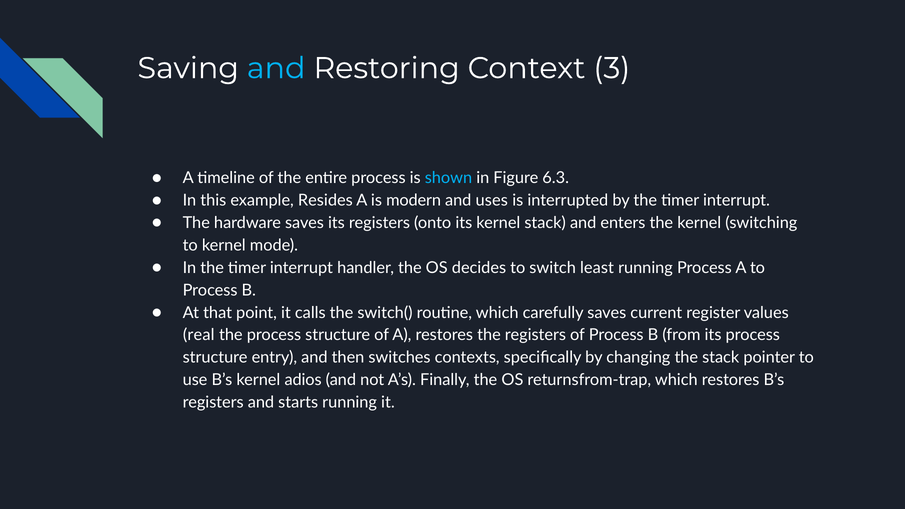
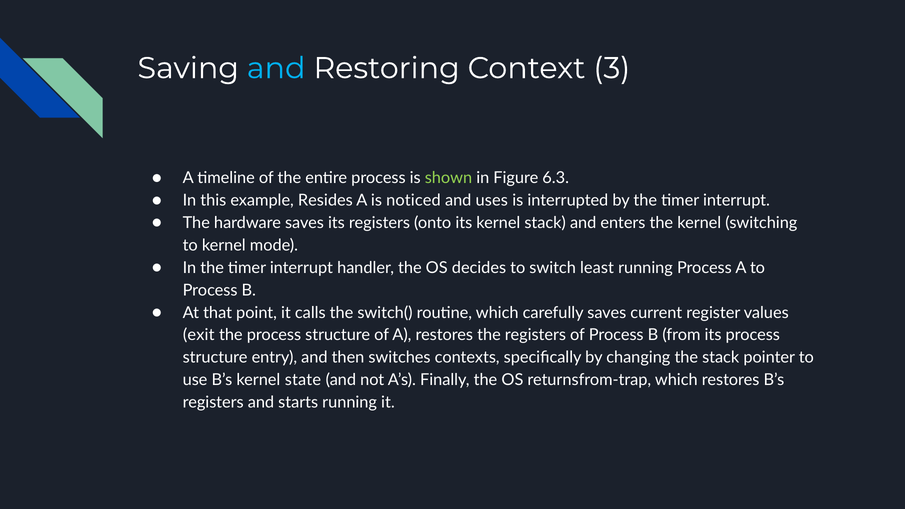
shown colour: light blue -> light green
modern: modern -> noticed
real: real -> exit
adios: adios -> state
